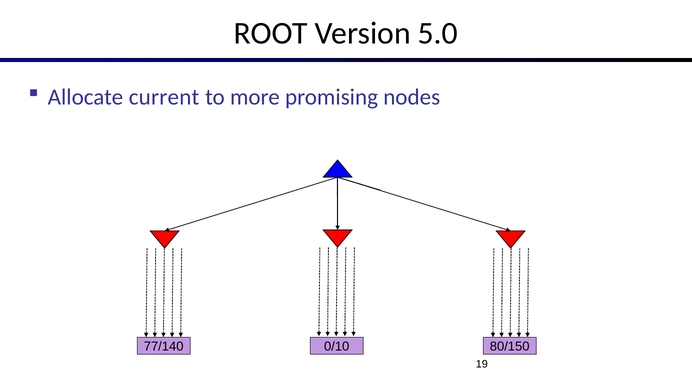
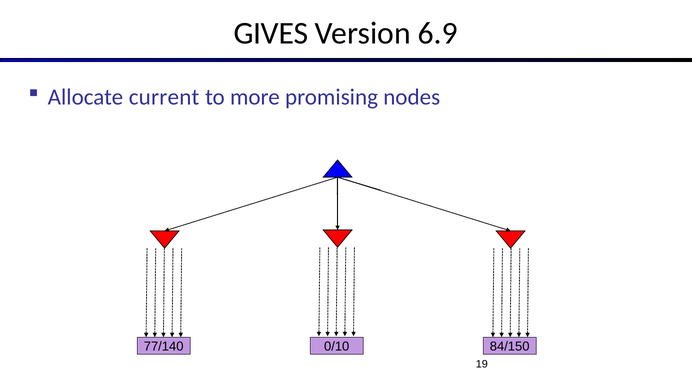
ROOT: ROOT -> GIVES
5.0: 5.0 -> 6.9
80/150: 80/150 -> 84/150
